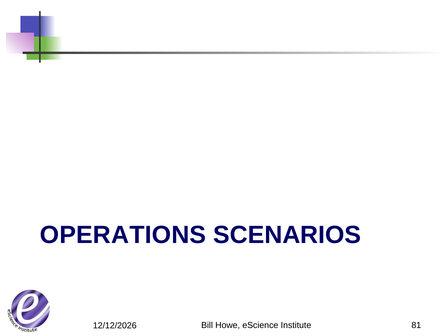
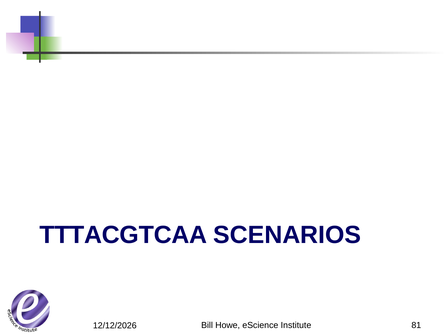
OPERATIONS: OPERATIONS -> TTTACGTCAA
